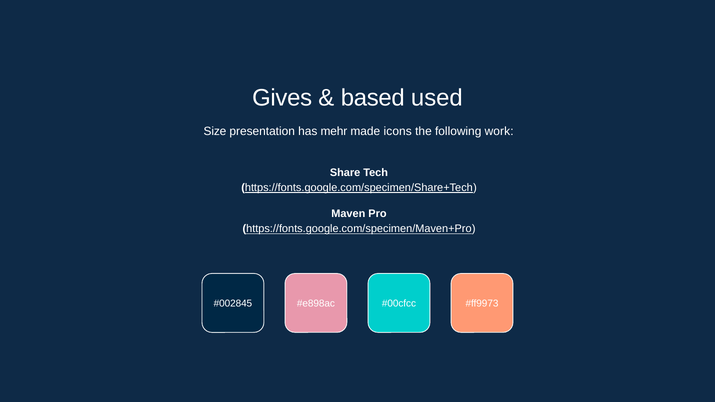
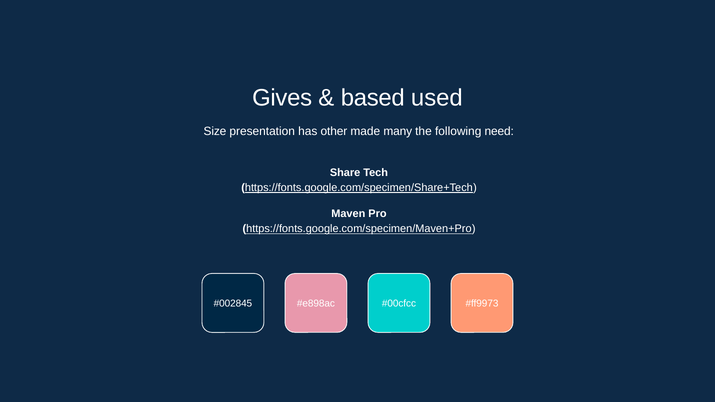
mehr: mehr -> other
icons: icons -> many
work: work -> need
